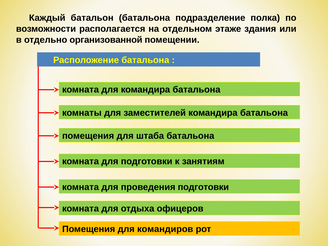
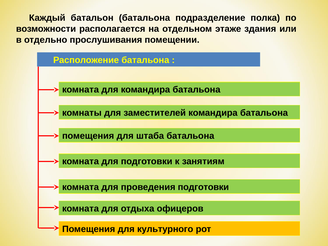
организованной: организованной -> прослушивания
командиров: командиров -> культурного
